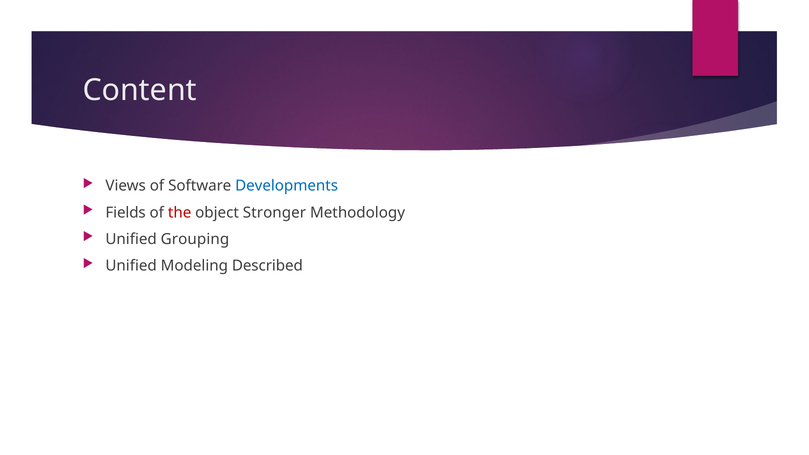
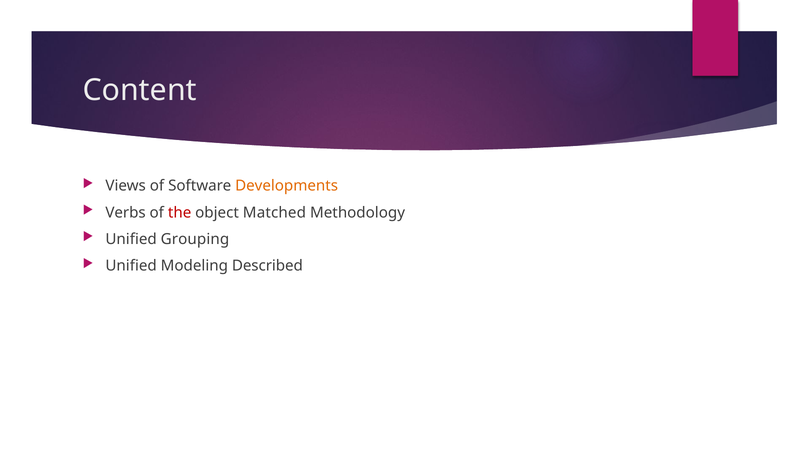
Developments colour: blue -> orange
Fields: Fields -> Verbs
Stronger: Stronger -> Matched
